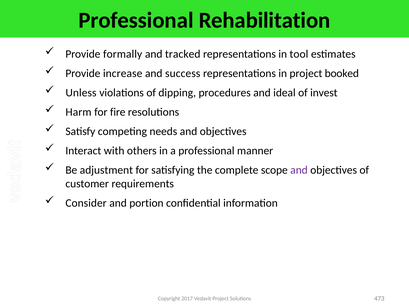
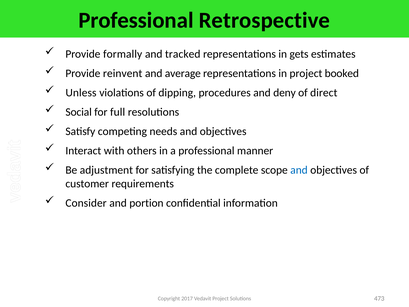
Rehabilitation: Rehabilitation -> Retrospective
tool: tool -> gets
increase: increase -> reinvent
success: success -> average
ideal: ideal -> deny
invest: invest -> direct
Harm: Harm -> Social
fire: fire -> full
and at (299, 170) colour: purple -> blue
